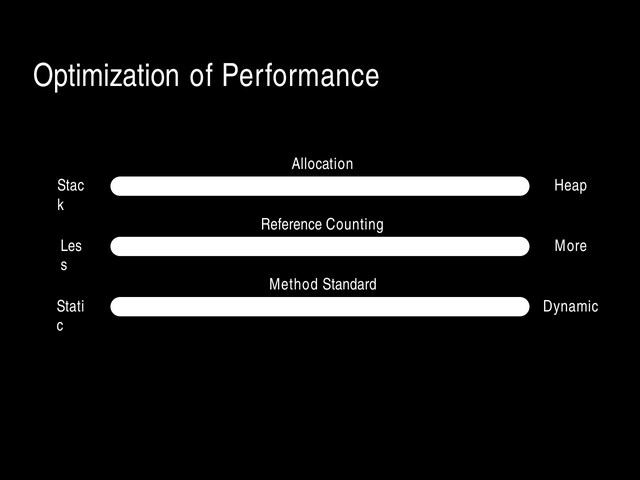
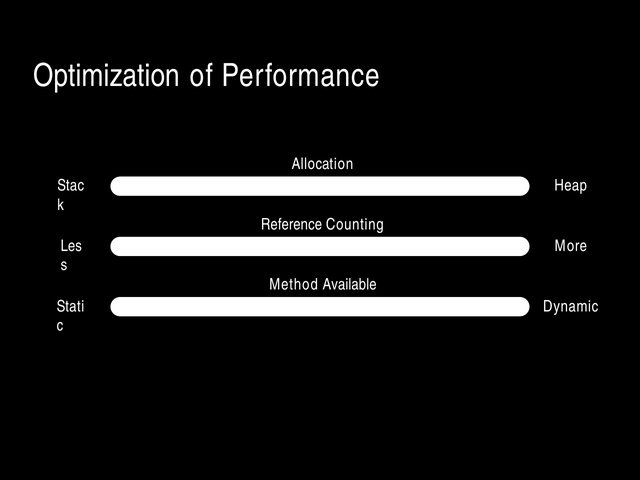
Standard: Standard -> Available
